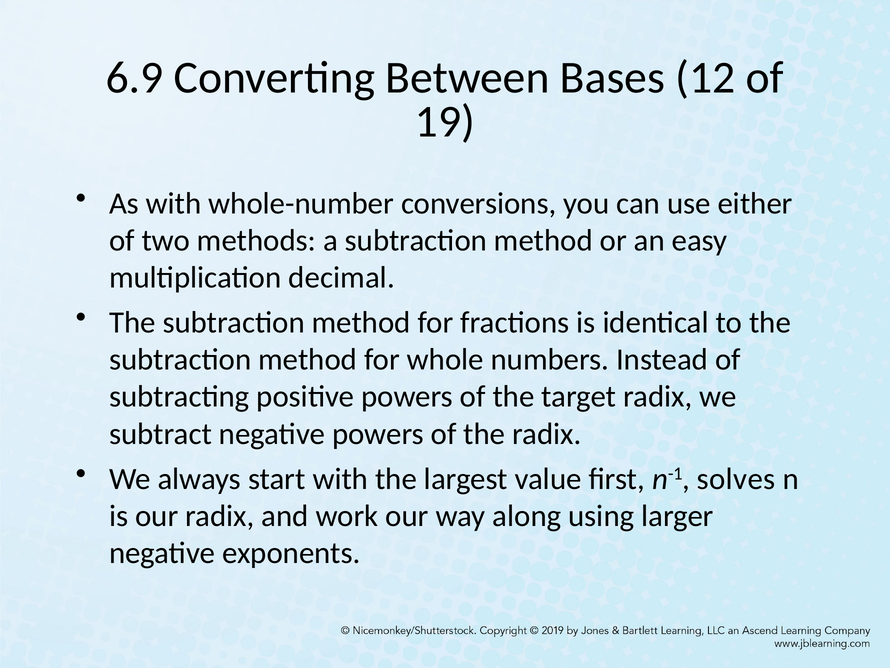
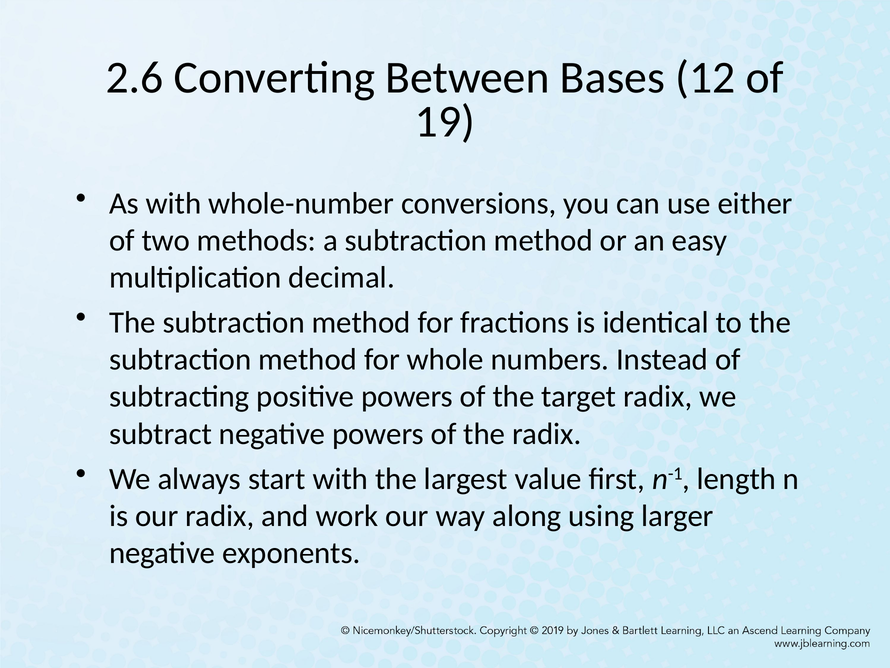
6.9: 6.9 -> 2.6
solves: solves -> length
